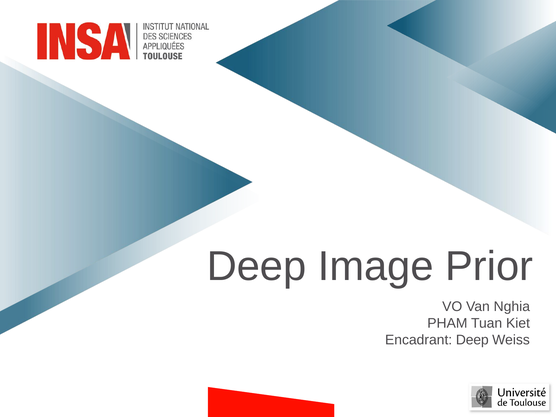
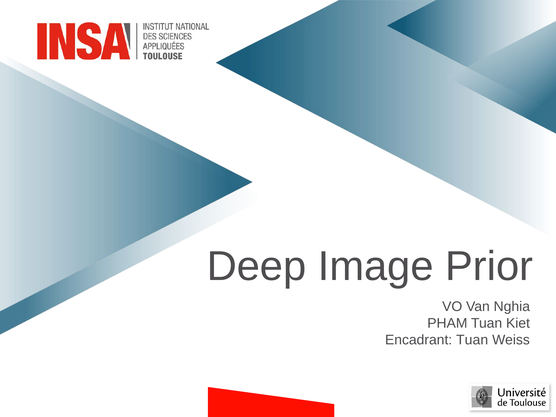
Encadrant Deep: Deep -> Tuan
